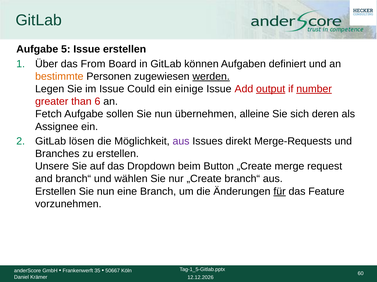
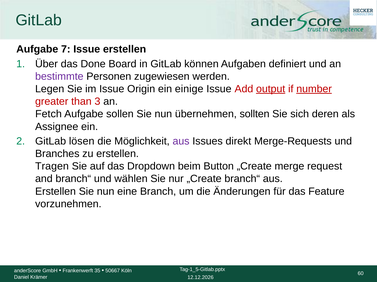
5: 5 -> 7
From: From -> Done
bestimmte colour: orange -> purple
werden underline: present -> none
Could: Could -> Origin
6: 6 -> 3
alleine: alleine -> sollten
Unsere: Unsere -> Tragen
für underline: present -> none
